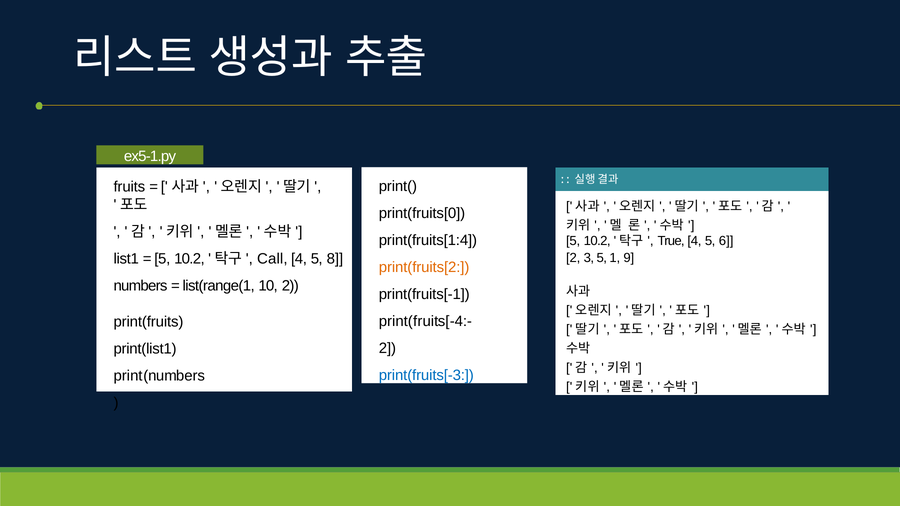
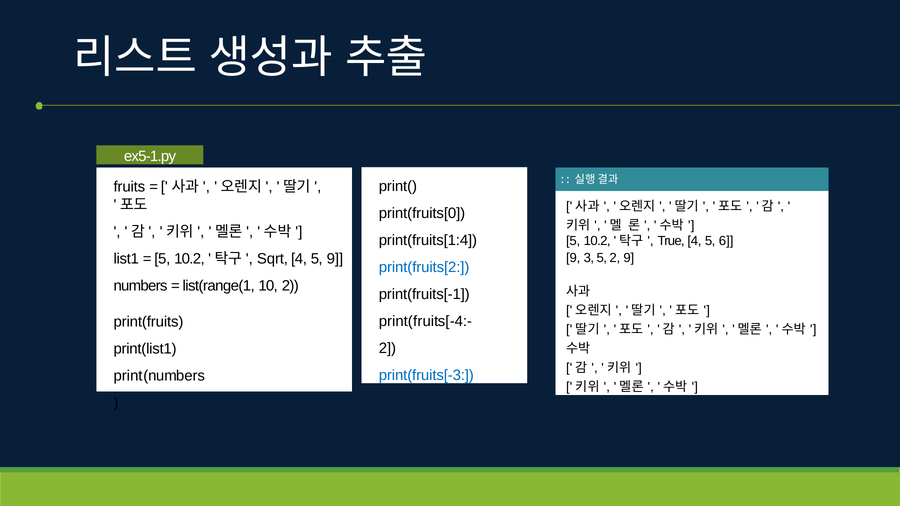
Call: Call -> Sqrt
5 8: 8 -> 9
2 at (573, 258): 2 -> 9
5 1: 1 -> 2
print(fruits[2 colour: orange -> blue
